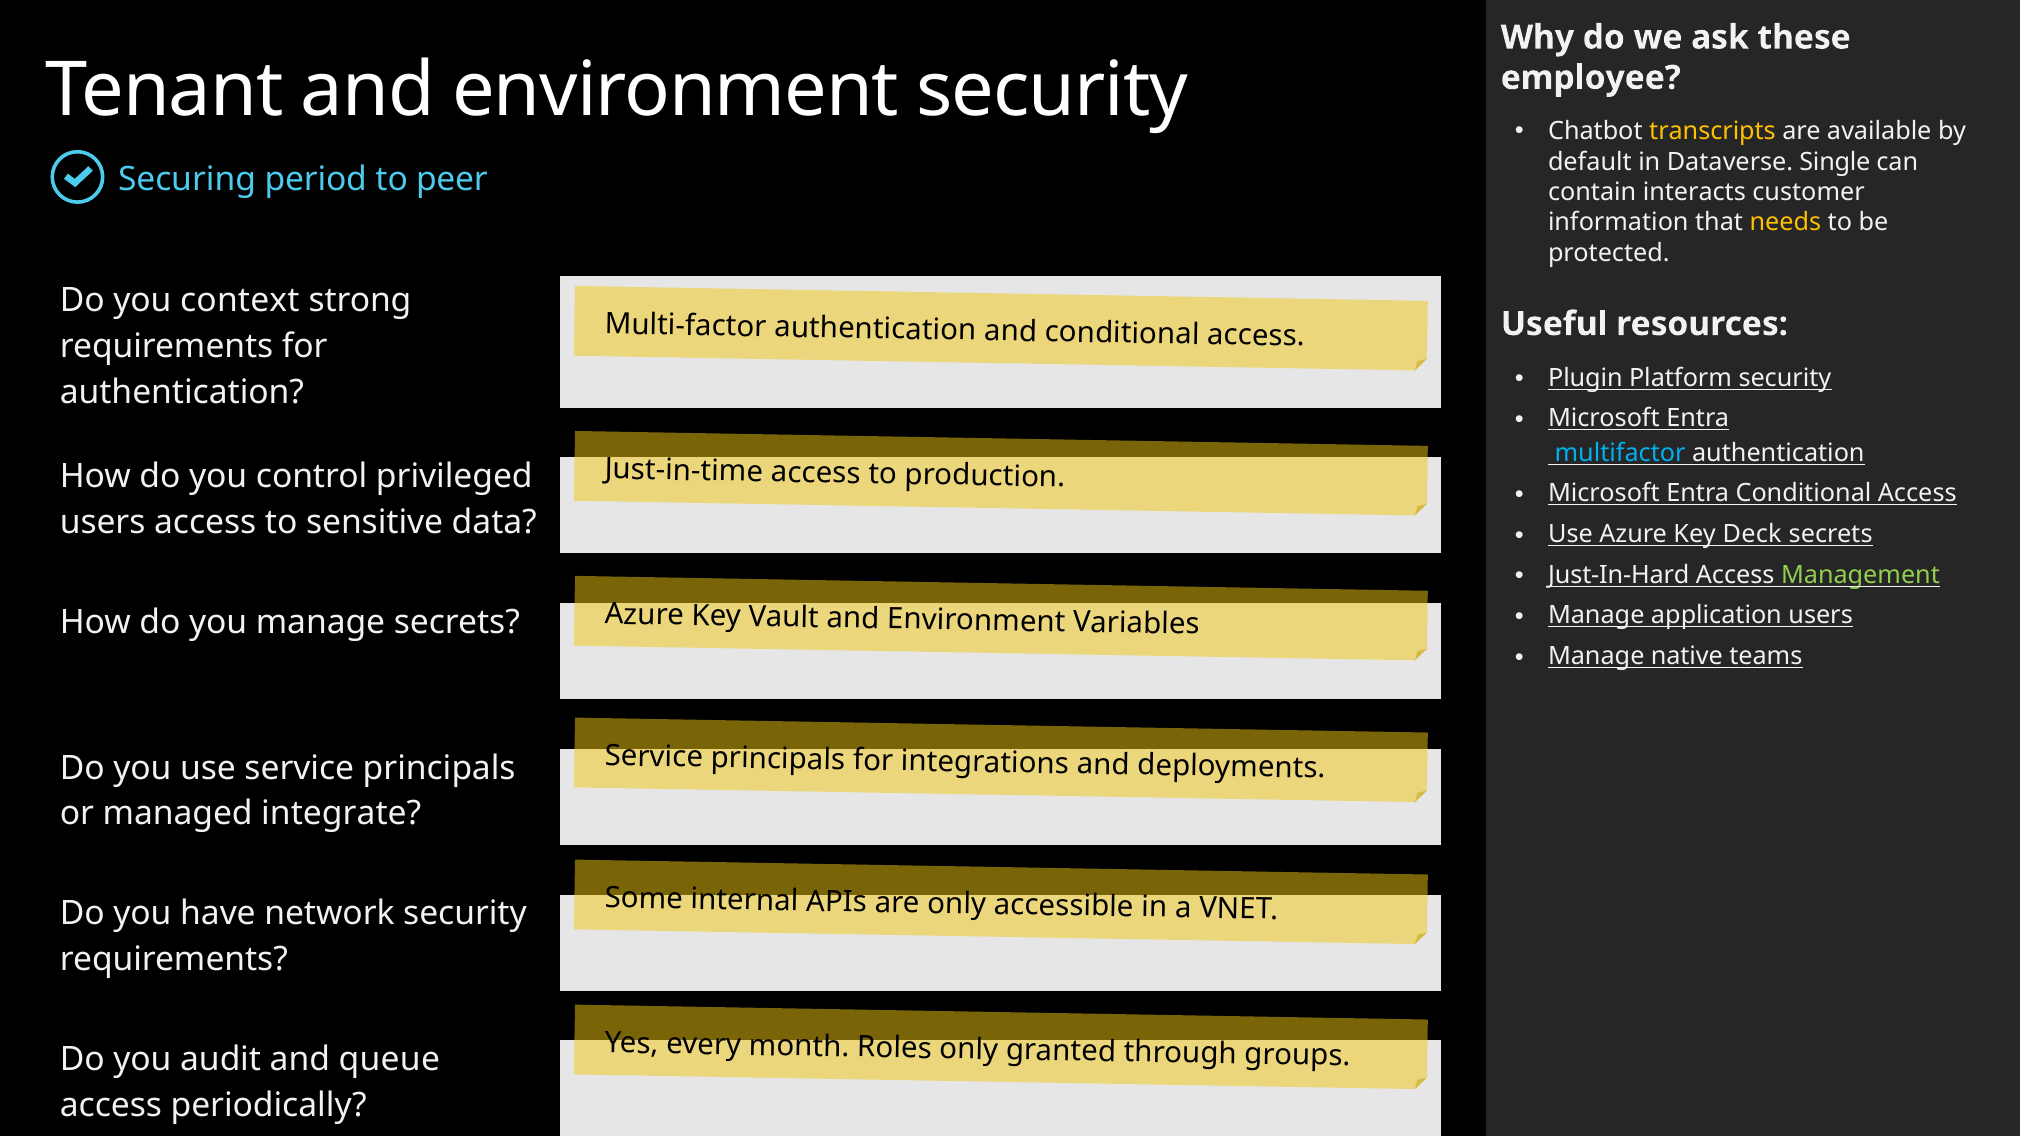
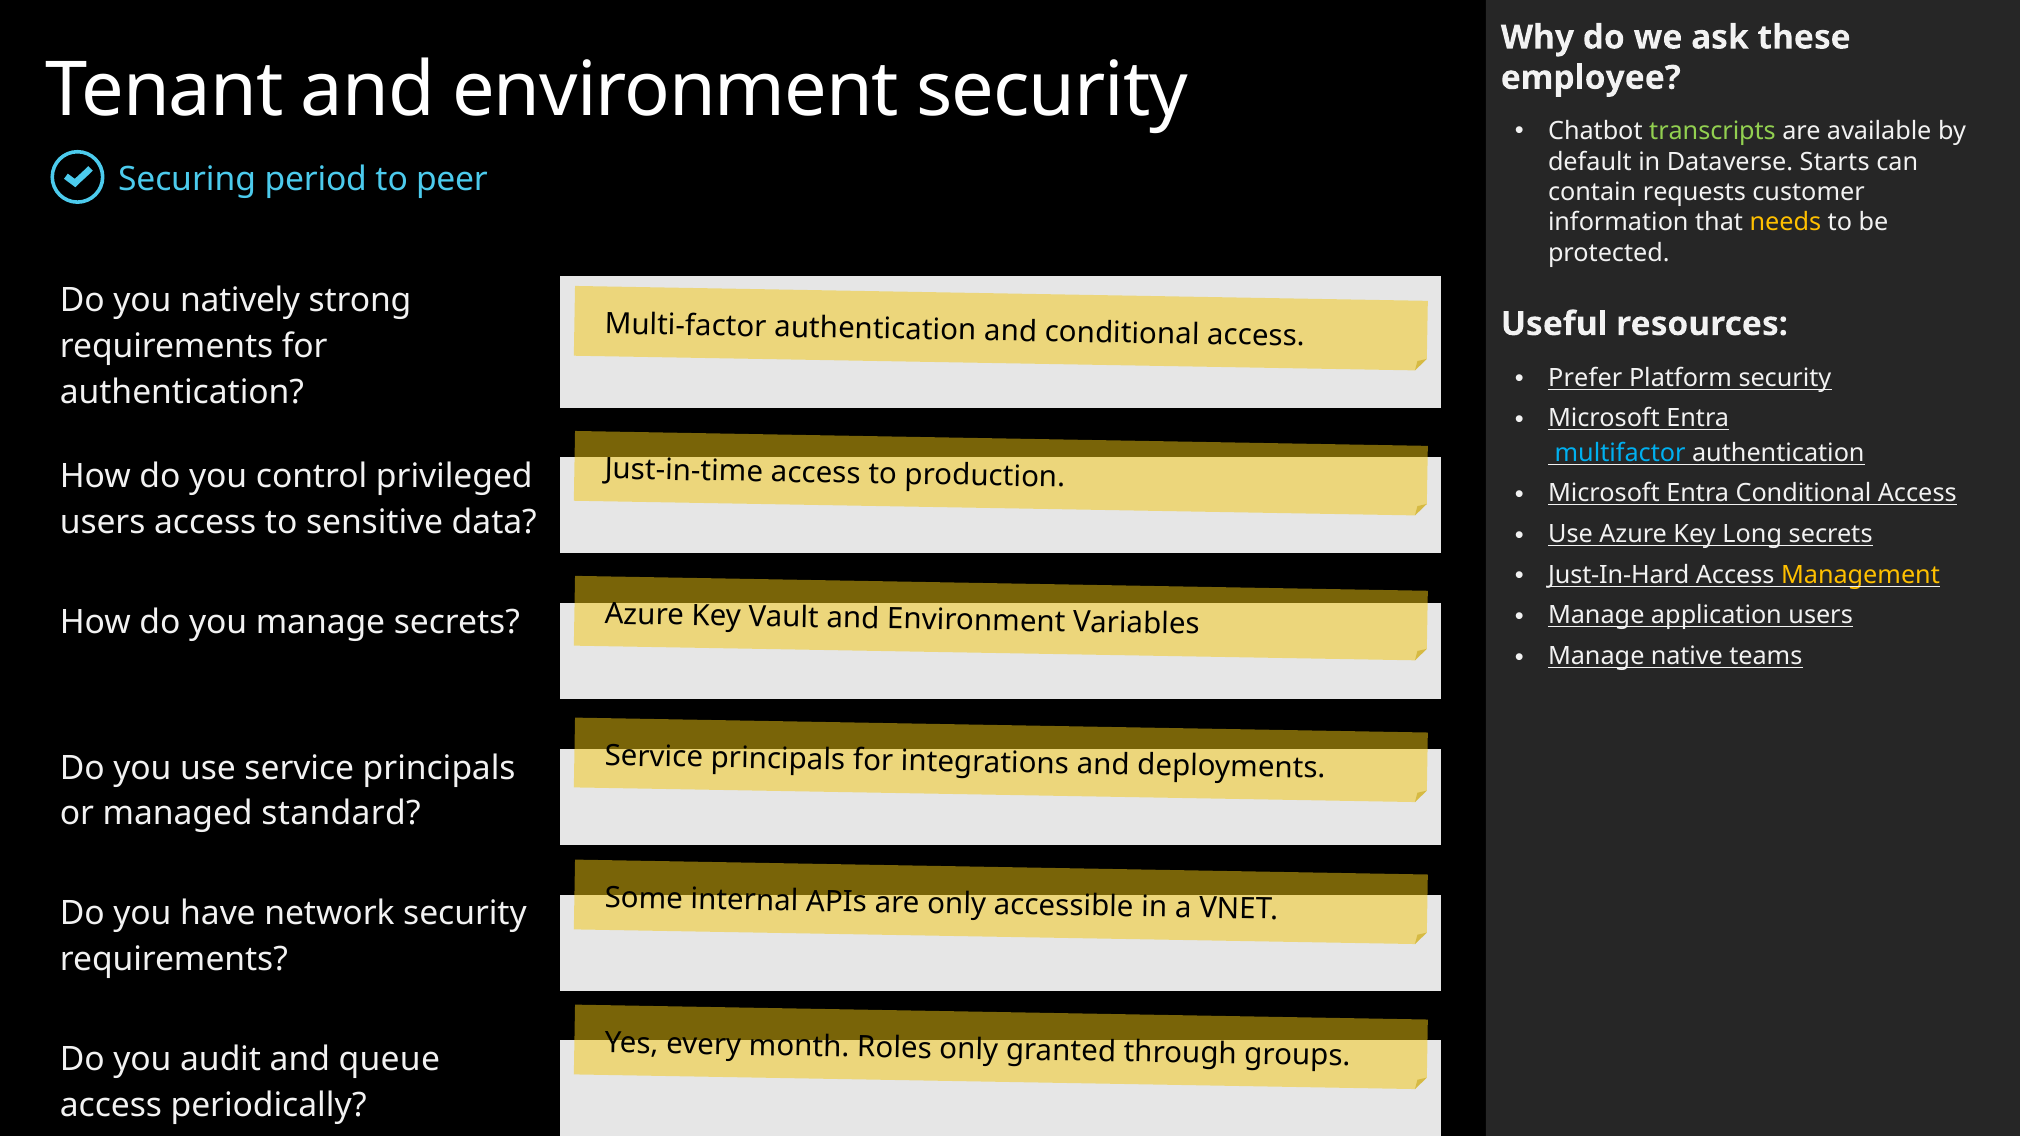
transcripts colour: yellow -> light green
Single: Single -> Starts
interacts: interacts -> requests
context: context -> natively
Plugin: Plugin -> Prefer
Deck: Deck -> Long
Management colour: light green -> yellow
integrate: integrate -> standard
